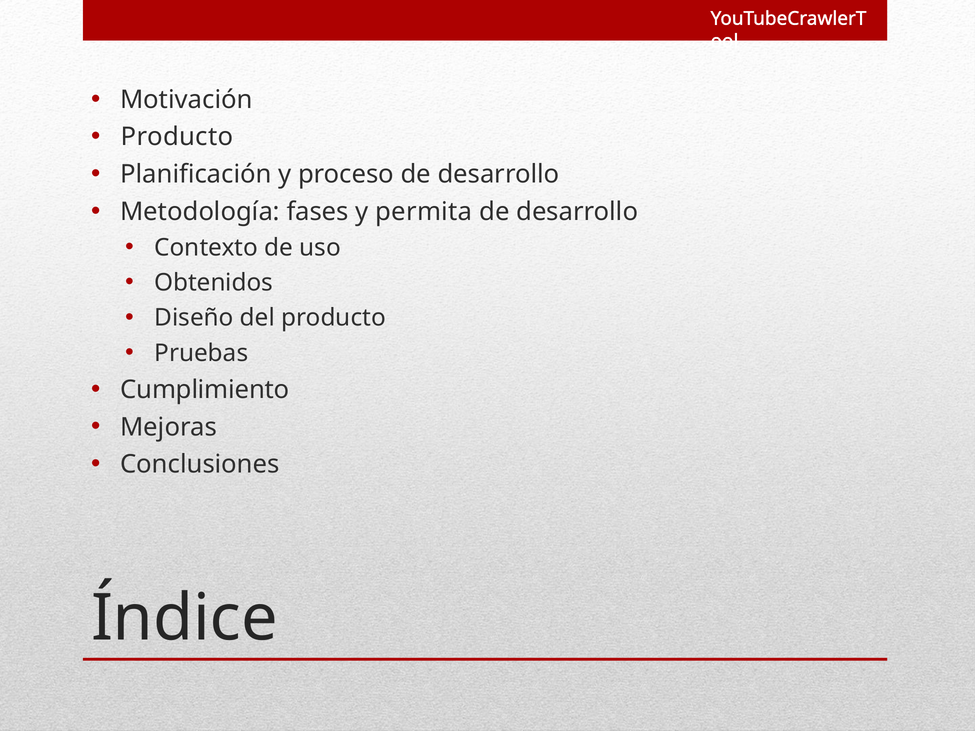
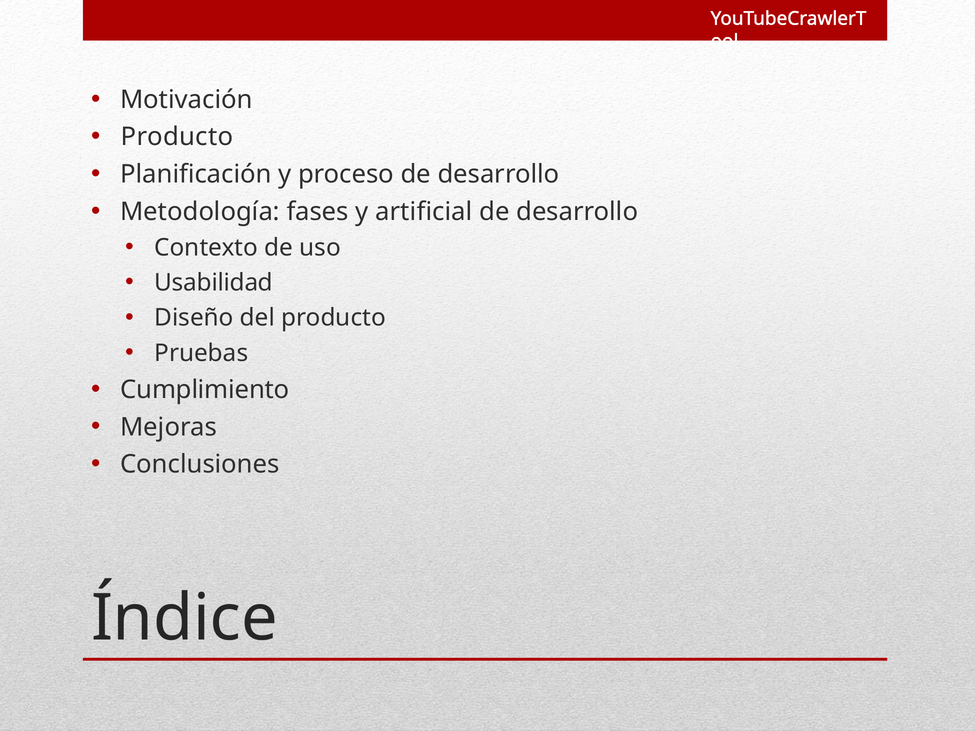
permita: permita -> artificial
Obtenidos: Obtenidos -> Usabilidad
